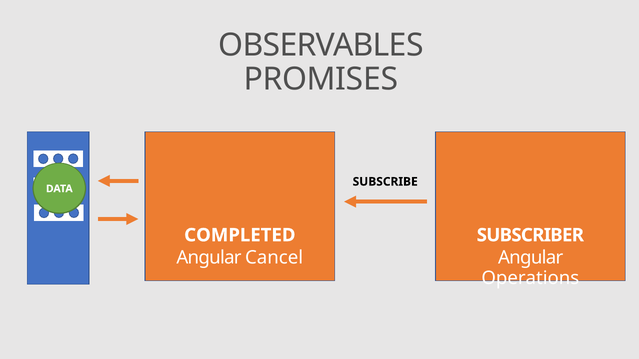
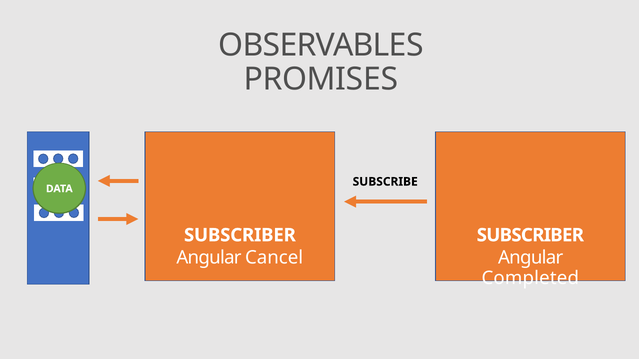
COMPLETED at (240, 235): COMPLETED -> SUBSCRIBER
Operations: Operations -> Completed
